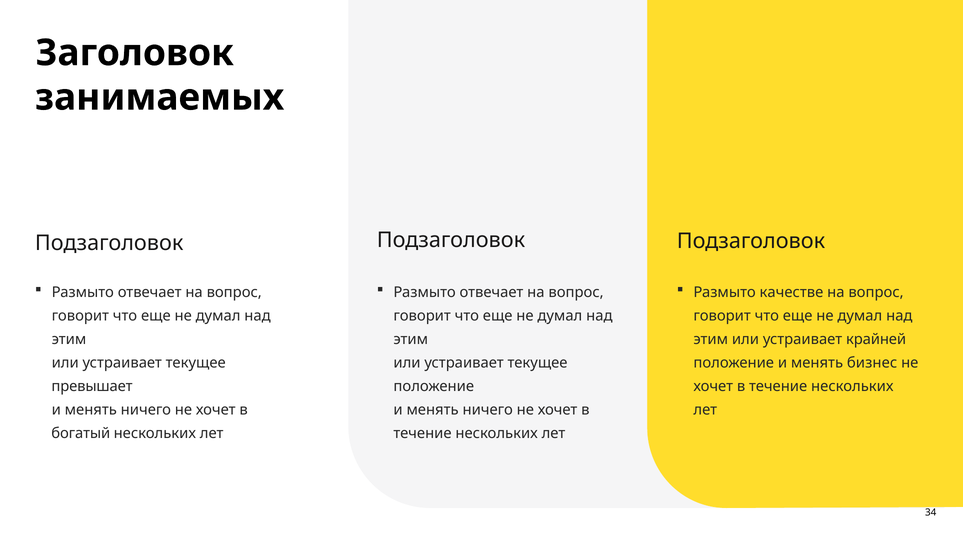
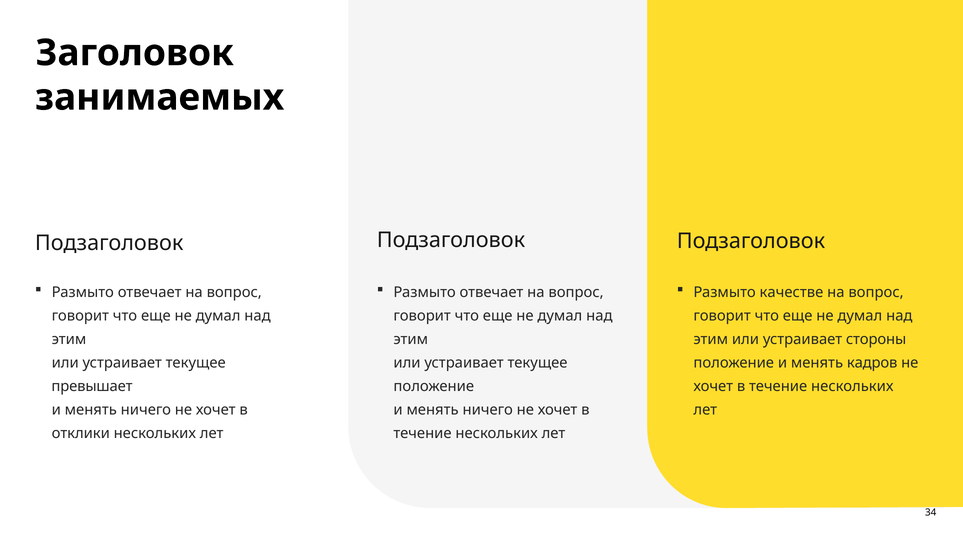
крайней: крайней -> стороны
бизнес: бизнес -> кадров
богатый: богатый -> отклики
